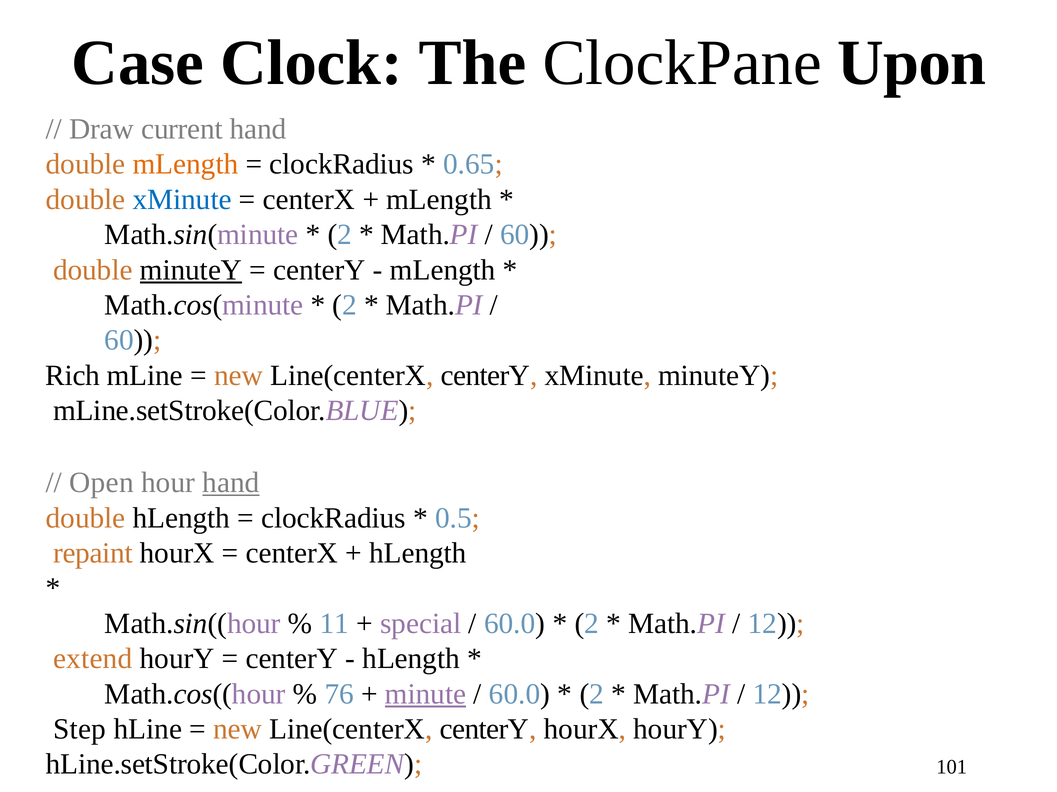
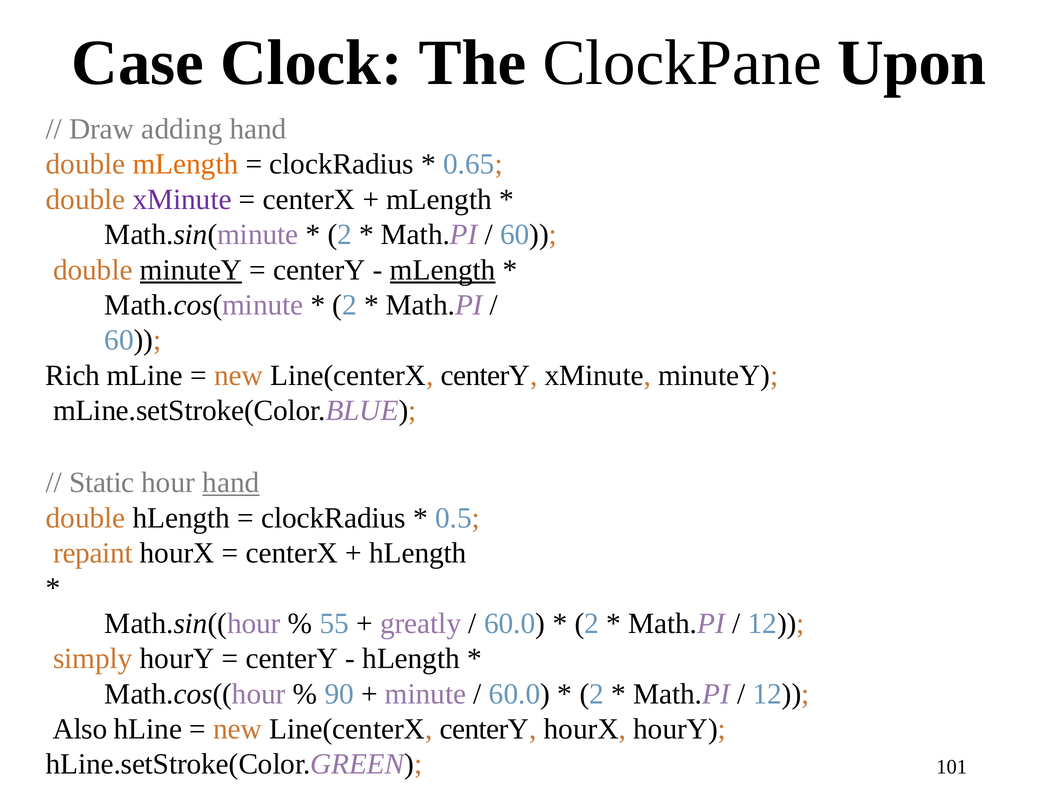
current: current -> adding
xMinute at (182, 200) colour: blue -> purple
mLength at (443, 270) underline: none -> present
Open: Open -> Static
11: 11 -> 55
special: special -> greatly
extend: extend -> simply
76: 76 -> 90
minute underline: present -> none
Step: Step -> Also
